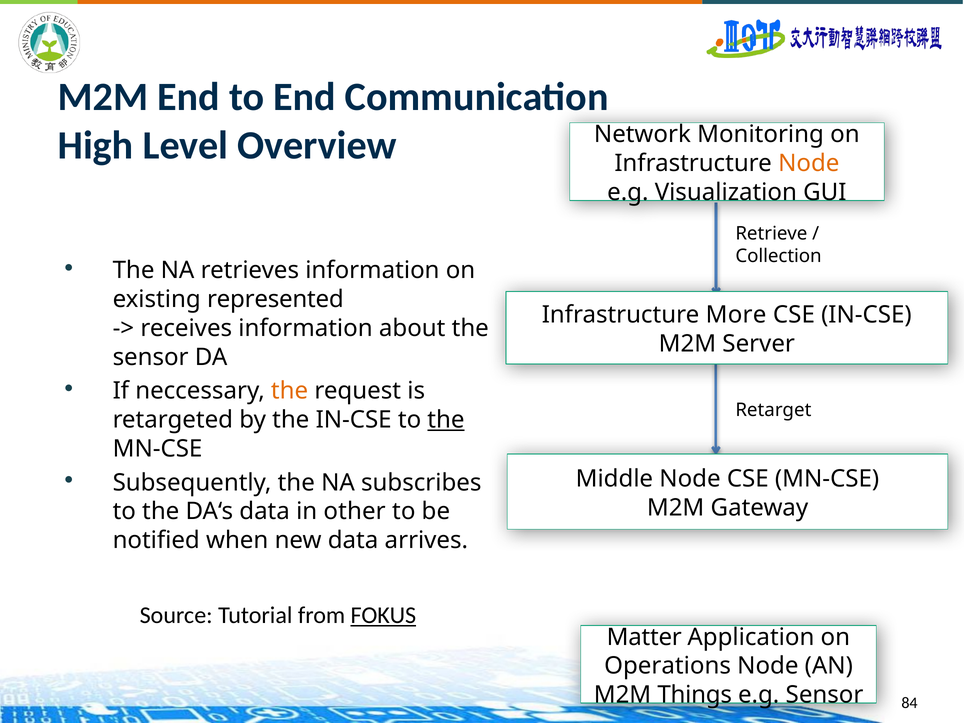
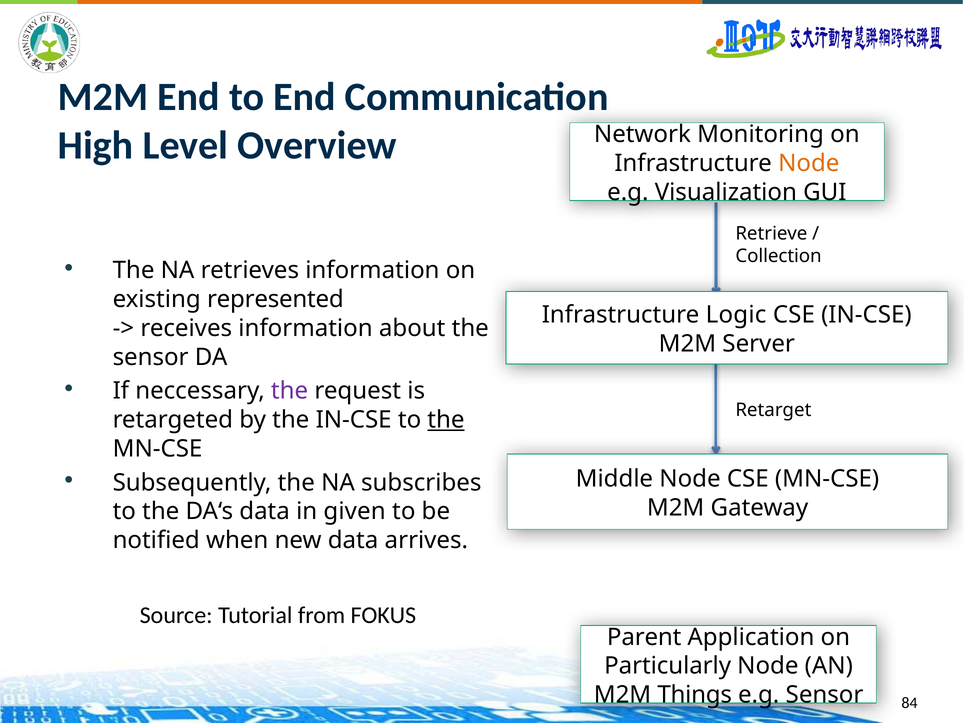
More: More -> Logic
the at (290, 391) colour: orange -> purple
other: other -> given
FOKUS underline: present -> none
Matter: Matter -> Parent
Operations: Operations -> Particularly
